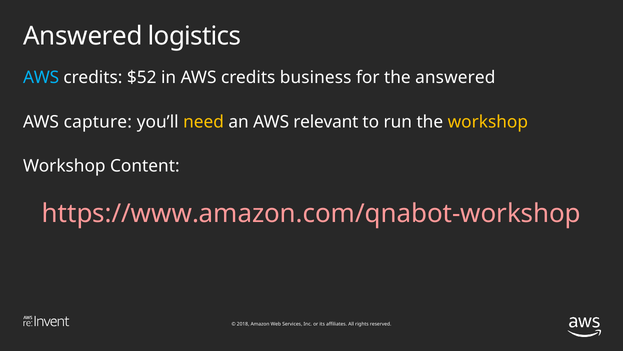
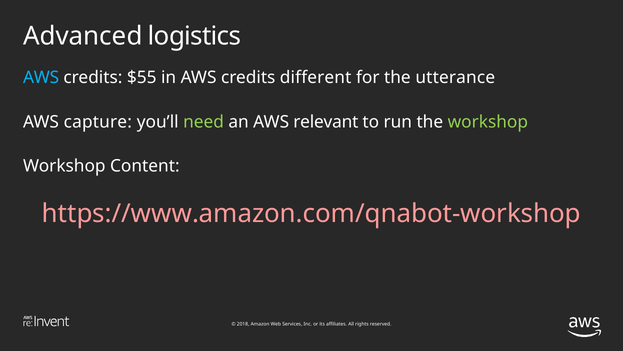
Answered at (83, 36): Answered -> Advanced
$52: $52 -> $55
business: business -> different
the answered: answered -> utterance
need colour: yellow -> light green
workshop at (488, 122) colour: yellow -> light green
